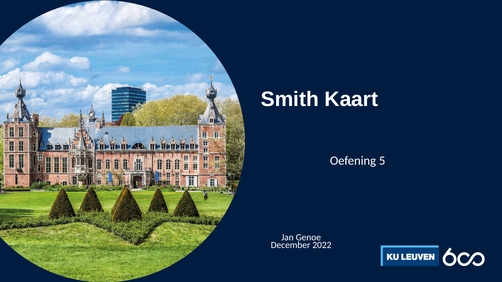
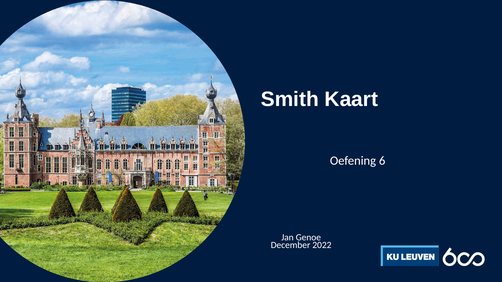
5: 5 -> 6
